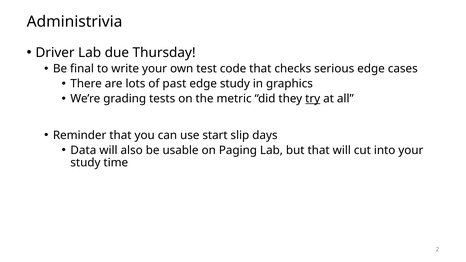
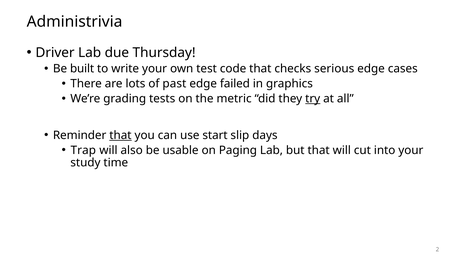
final: final -> built
edge study: study -> failed
that at (120, 135) underline: none -> present
Data: Data -> Trap
